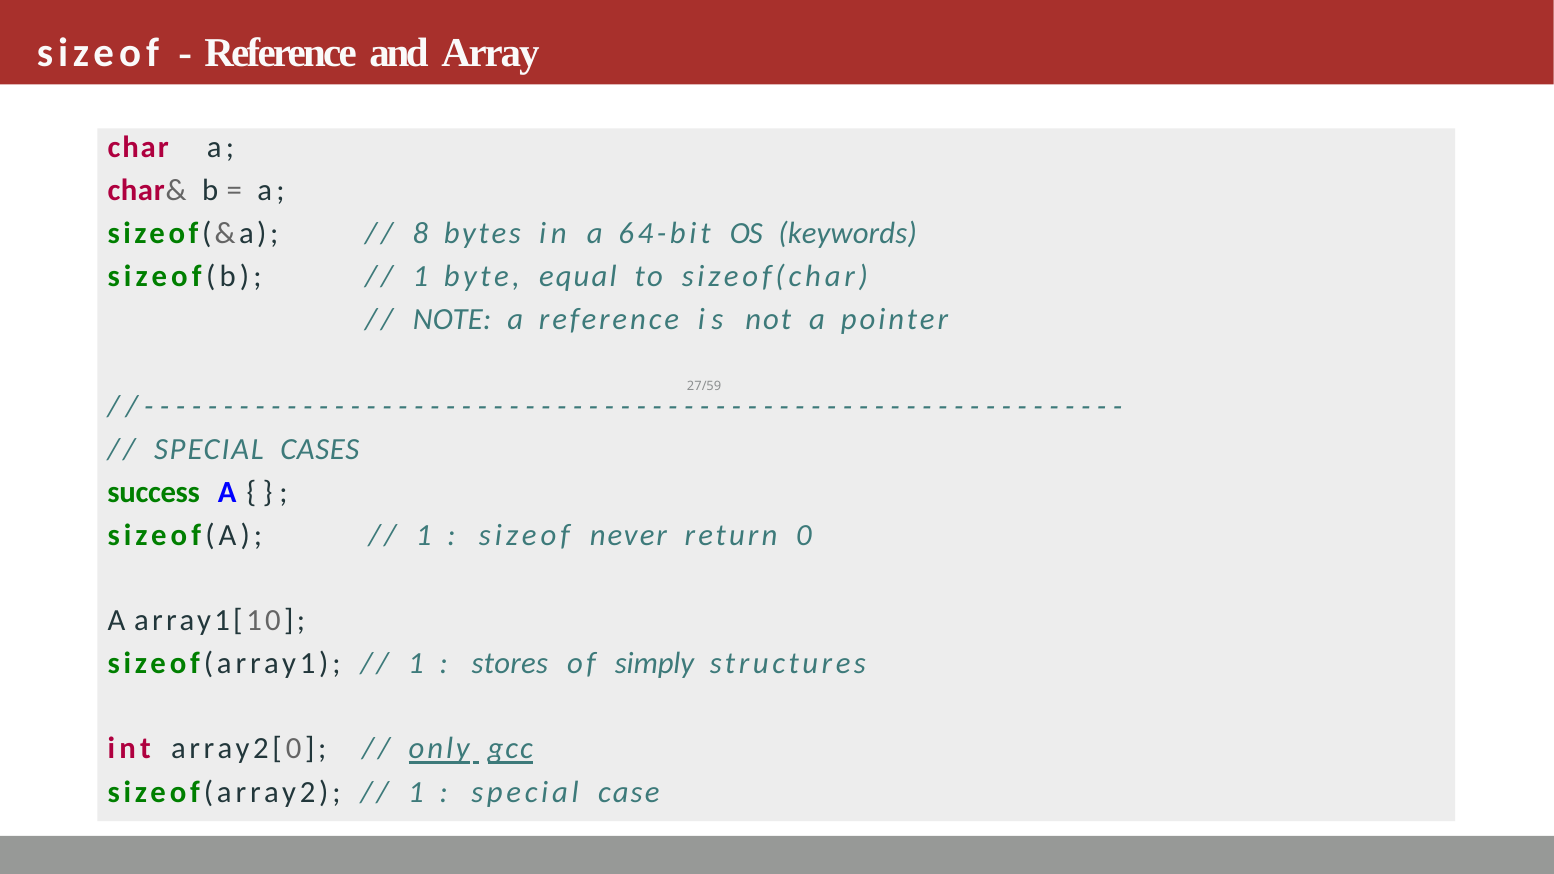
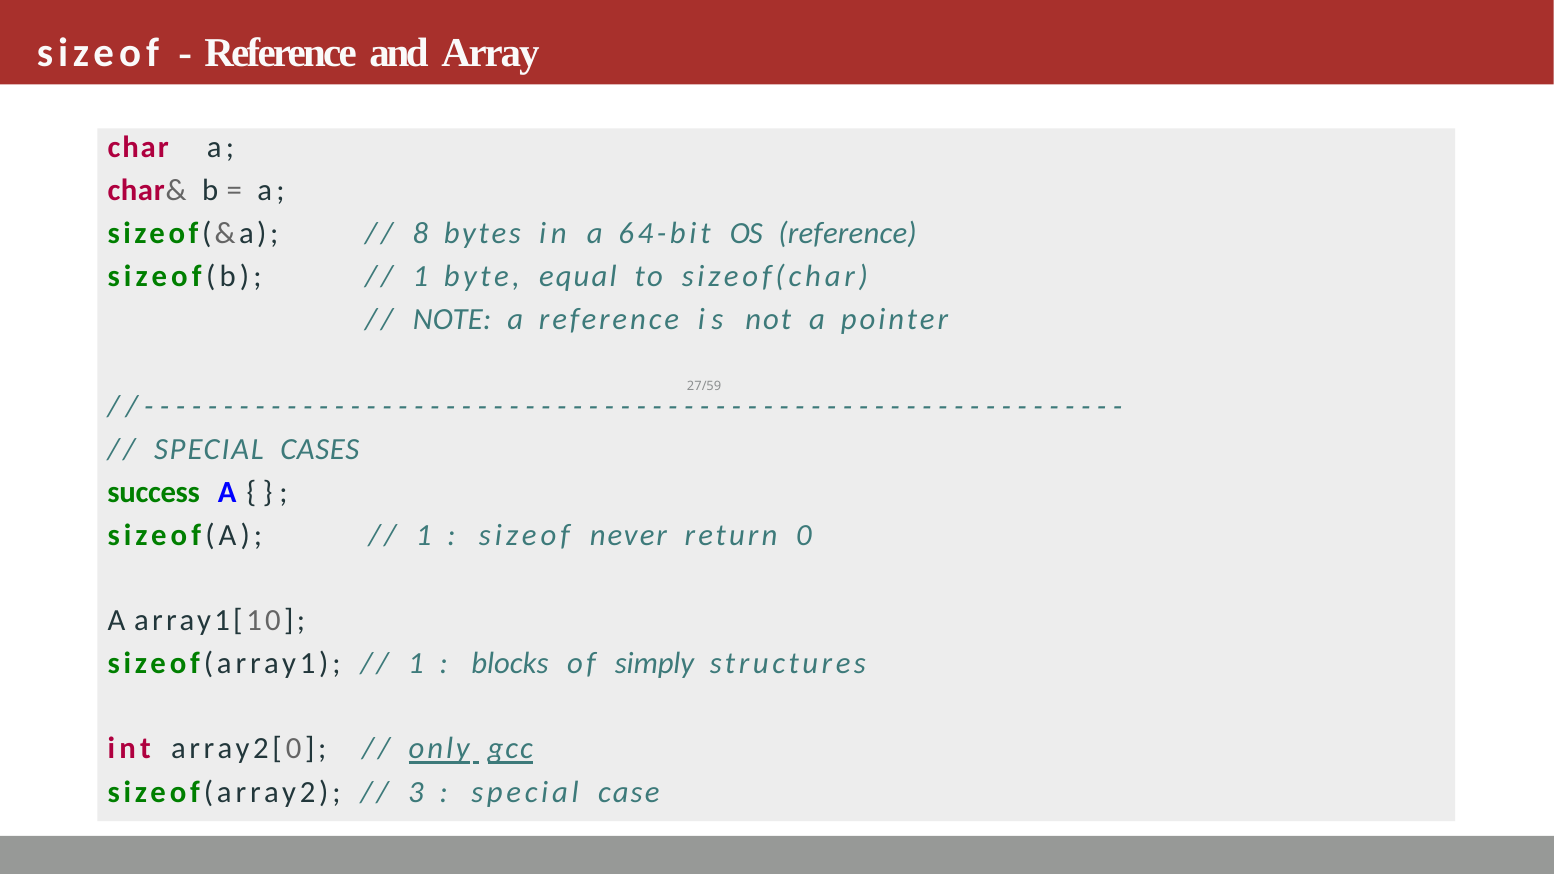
OS keywords: keywords -> reference
stores: stores -> blocks
1 at (416, 792): 1 -> 3
